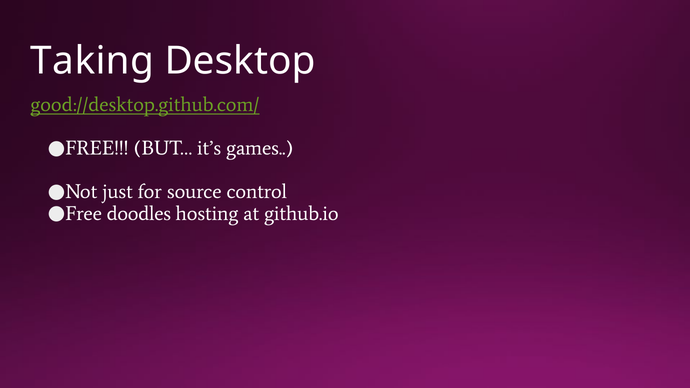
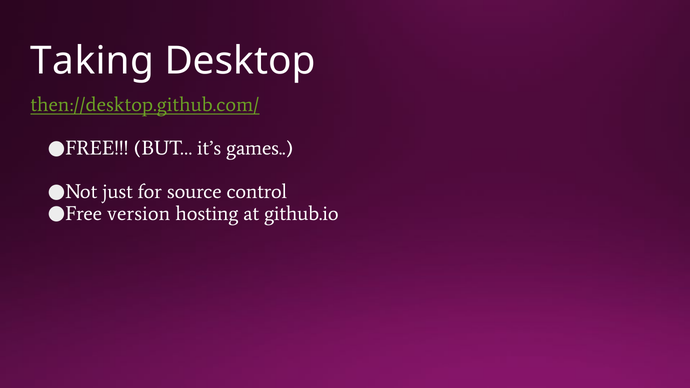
good://desktop.github.com/: good://desktop.github.com/ -> then://desktop.github.com/
doodles: doodles -> version
